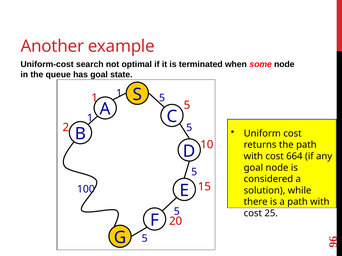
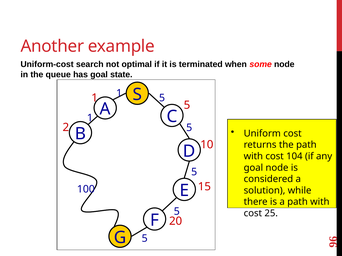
664: 664 -> 104
